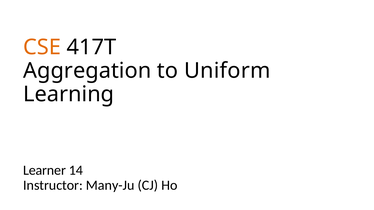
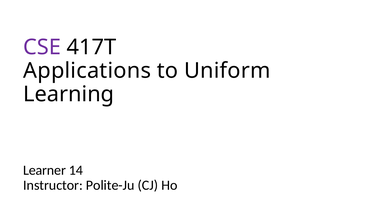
CSE colour: orange -> purple
Aggregation: Aggregation -> Applications
Many-Ju: Many-Ju -> Polite-Ju
